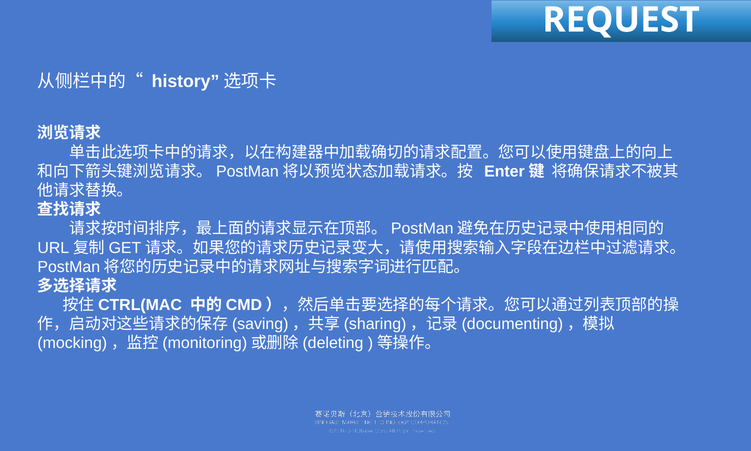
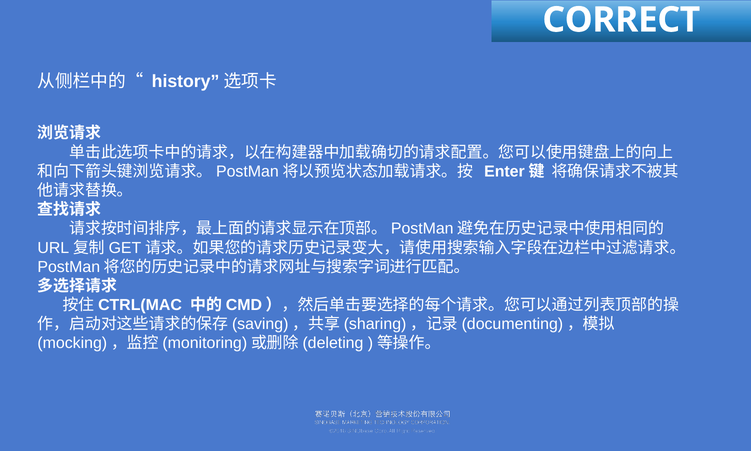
REQUEST: REQUEST -> CORRECT
